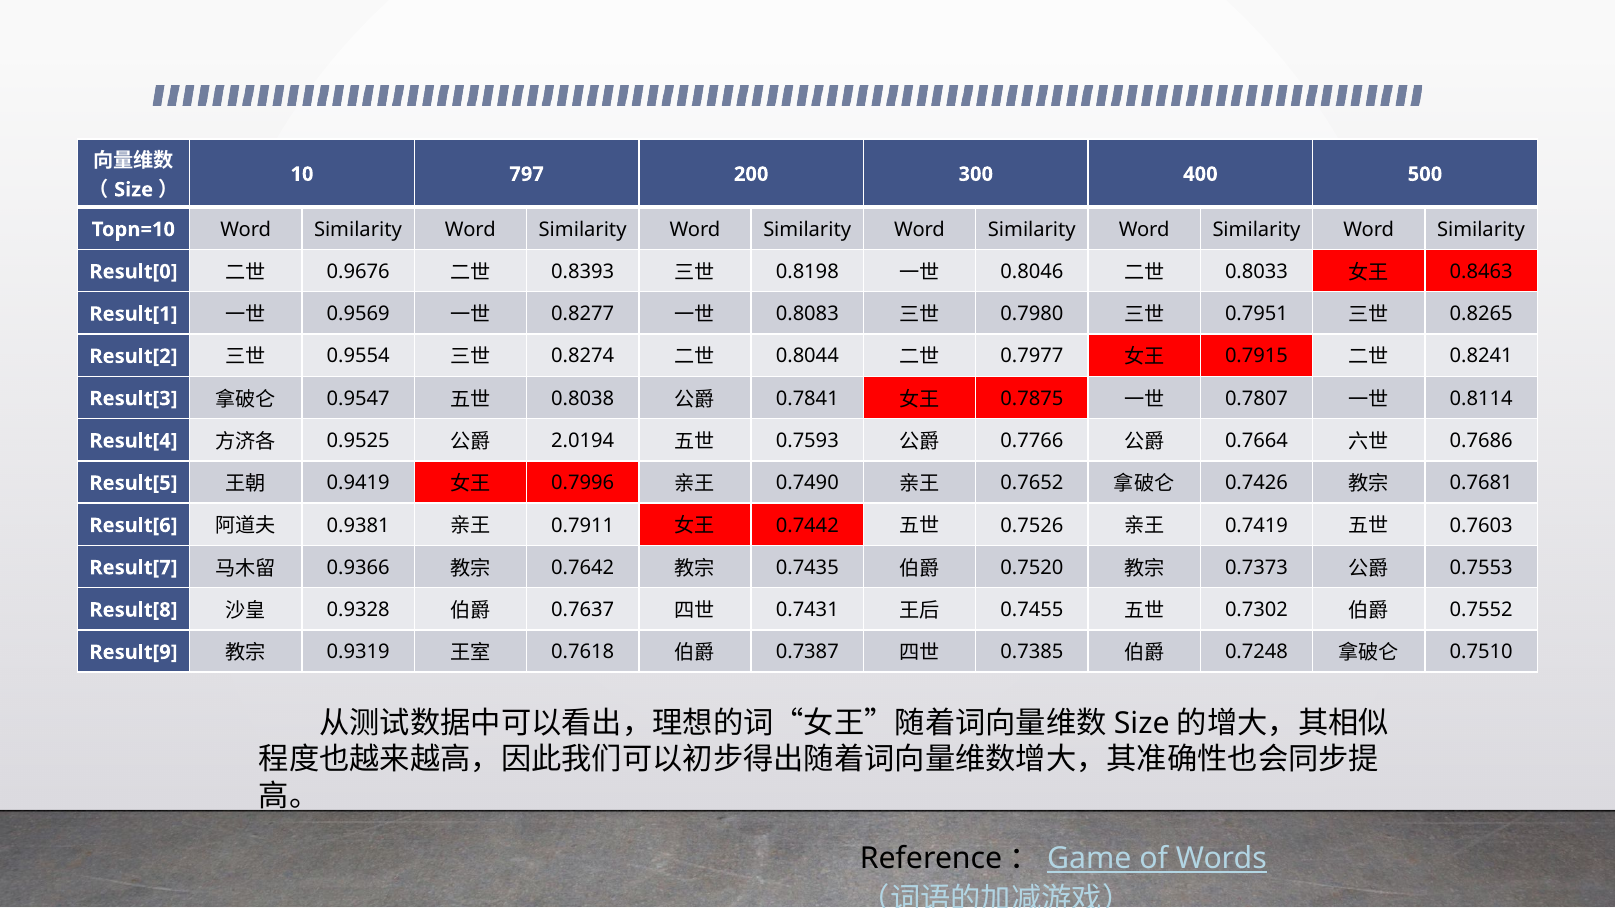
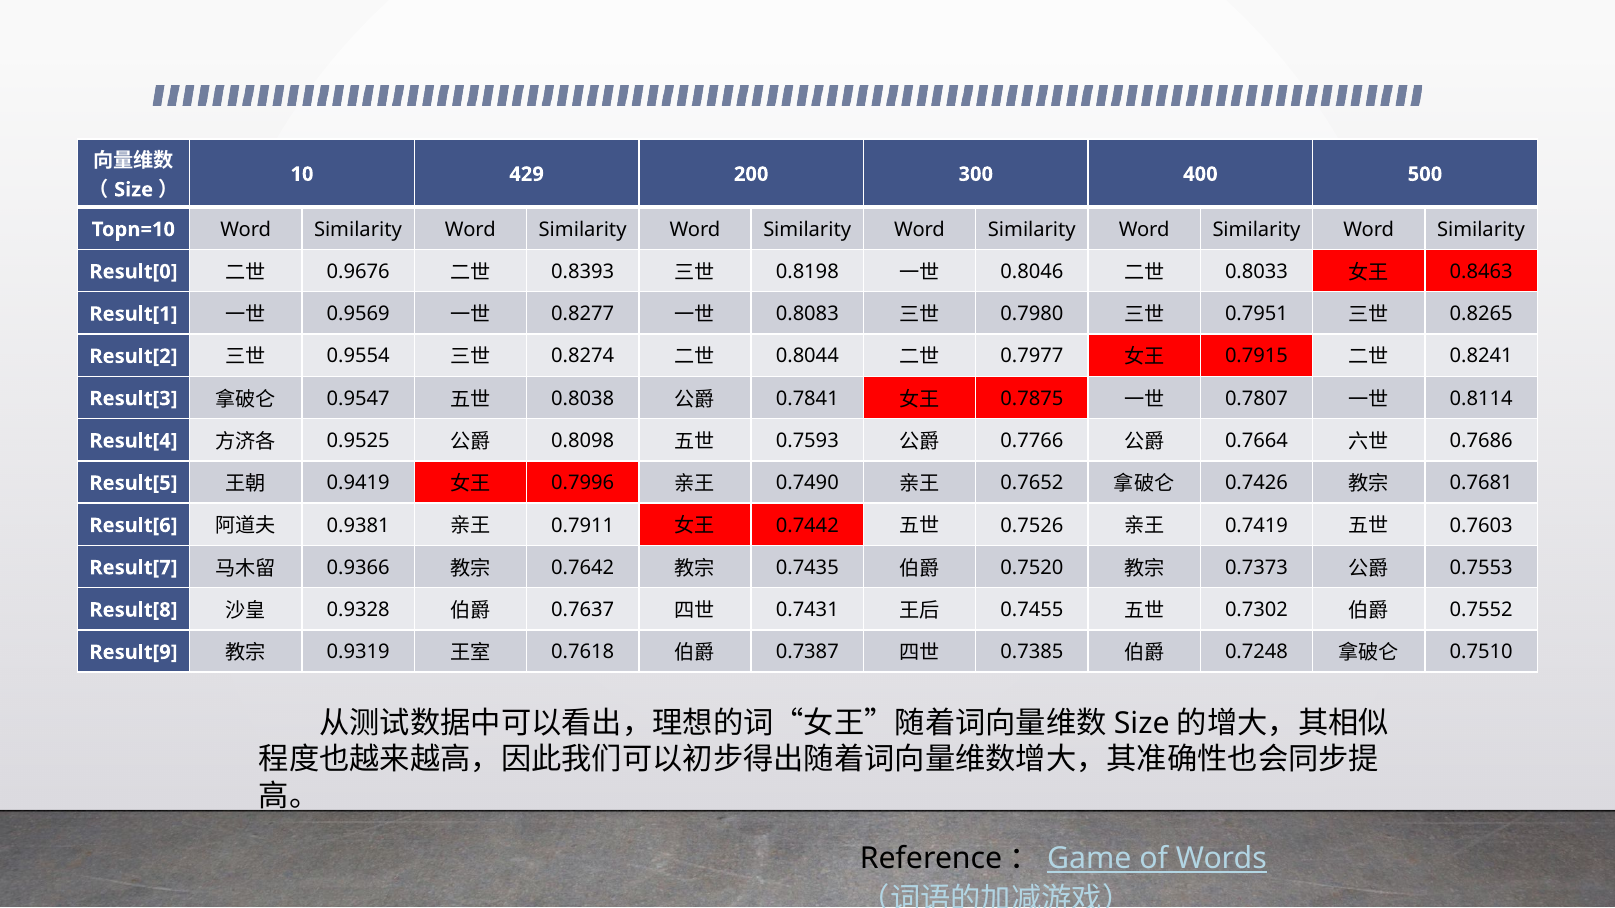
797: 797 -> 429
2.0194: 2.0194 -> 0.8098
